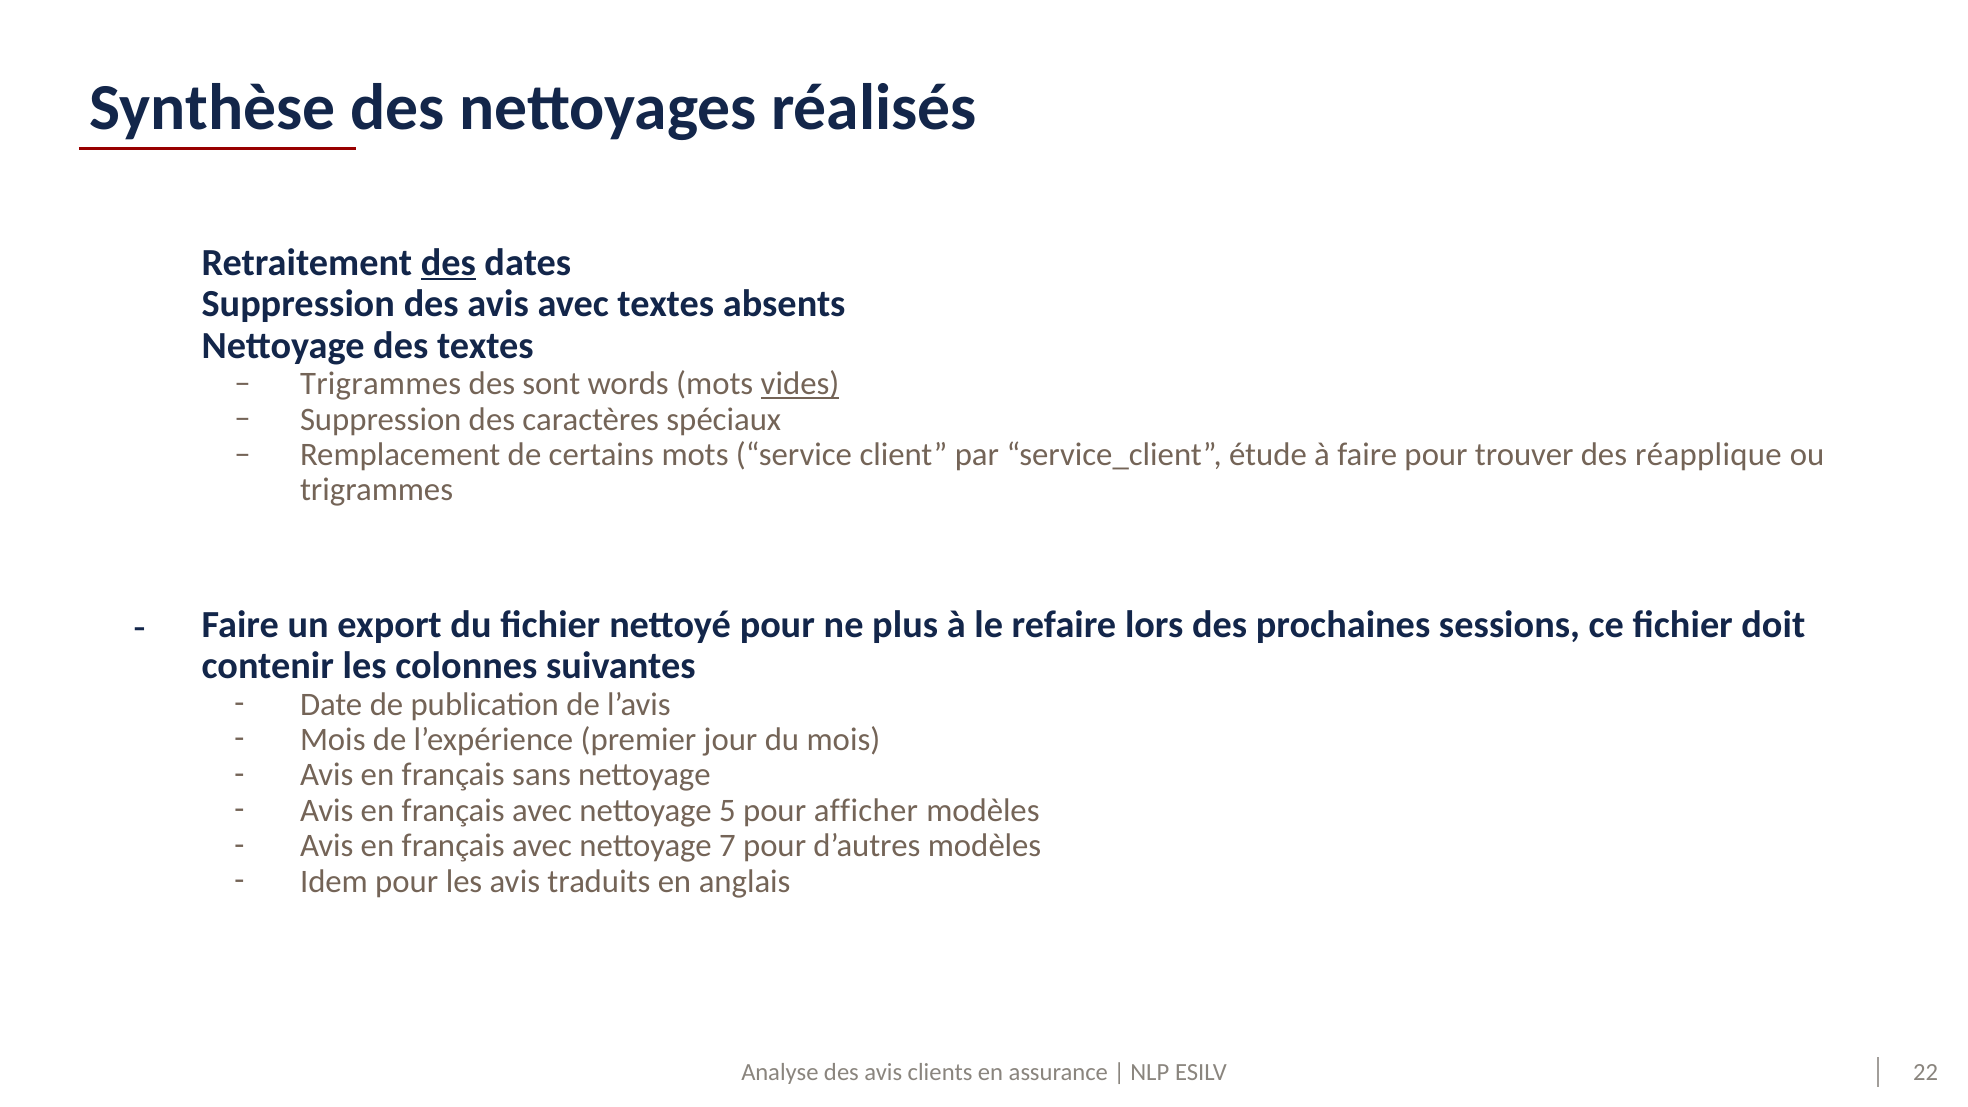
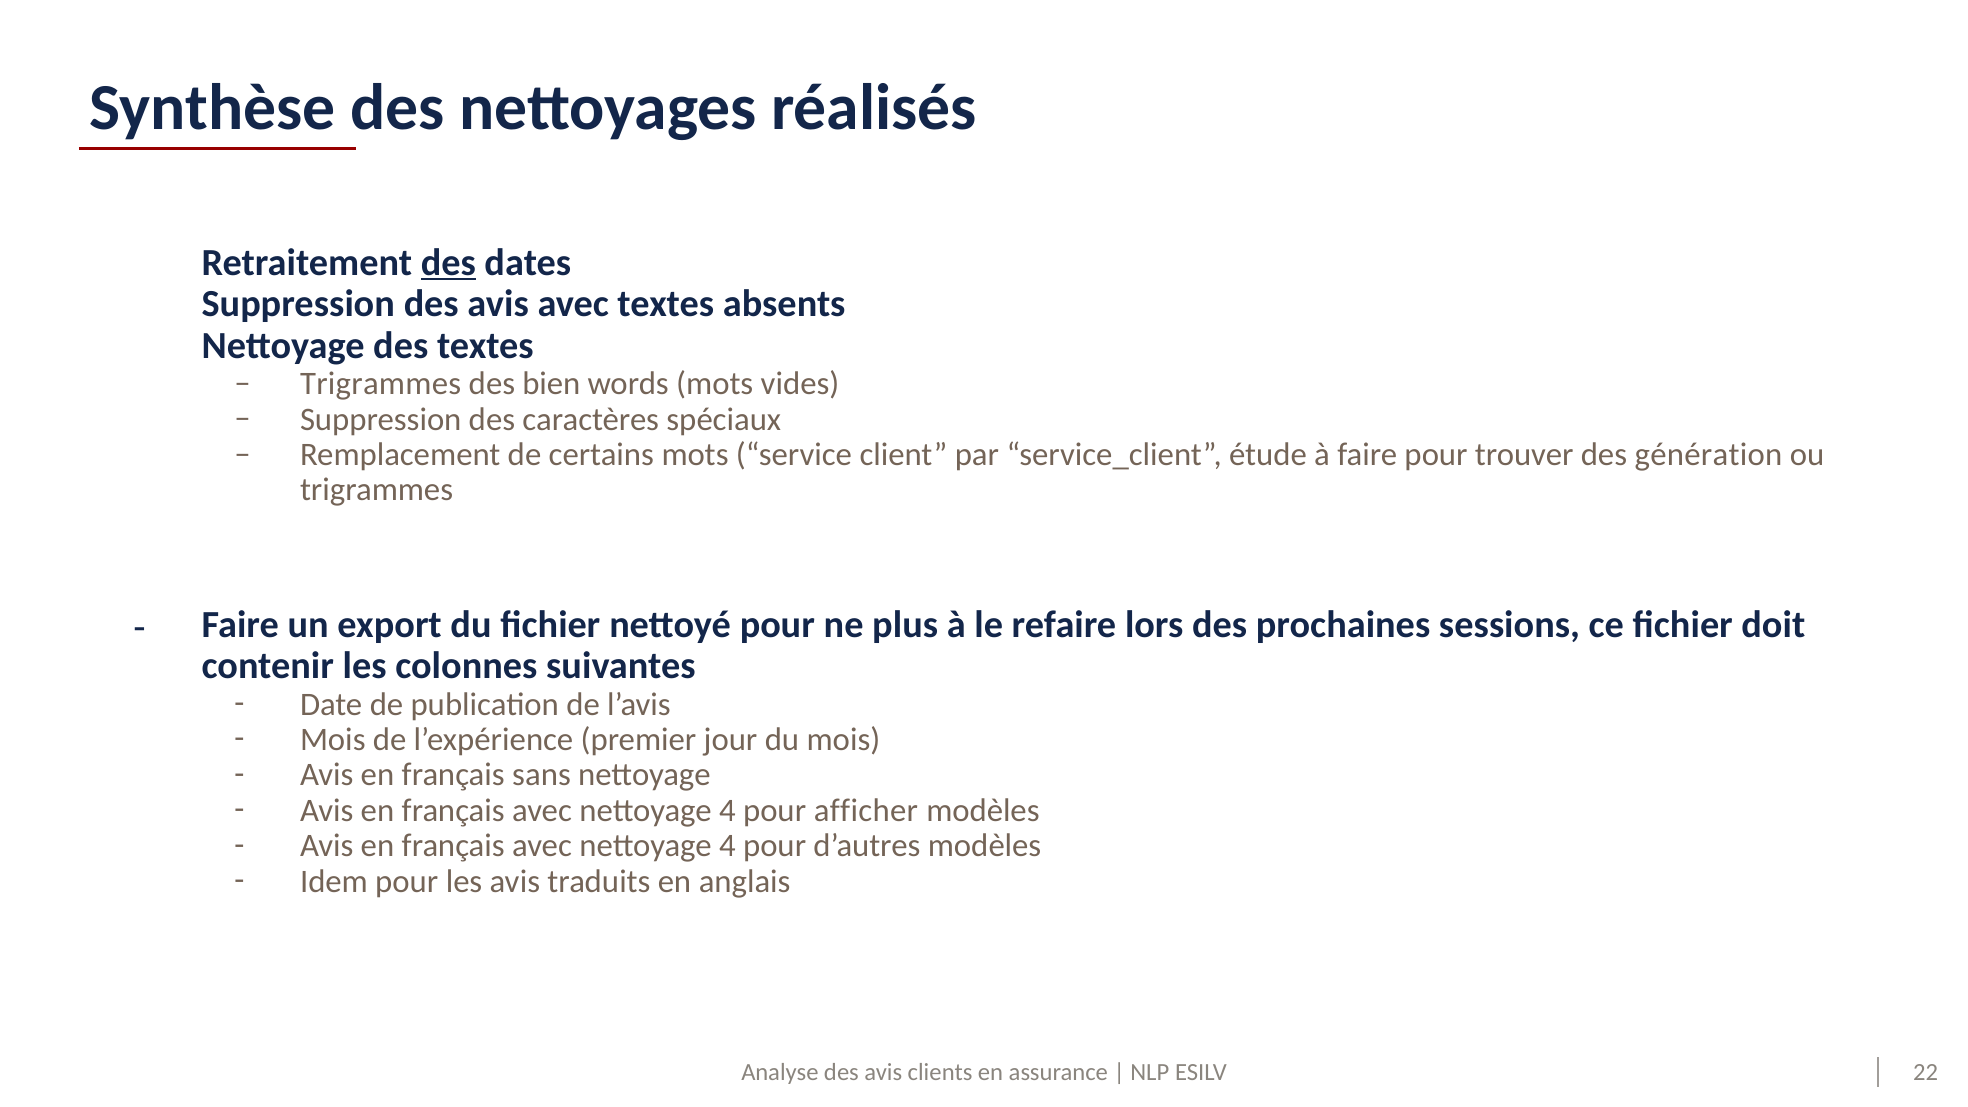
sont: sont -> bien
vides underline: present -> none
réapplique: réapplique -> génération
5 at (727, 811): 5 -> 4
7 at (727, 846): 7 -> 4
